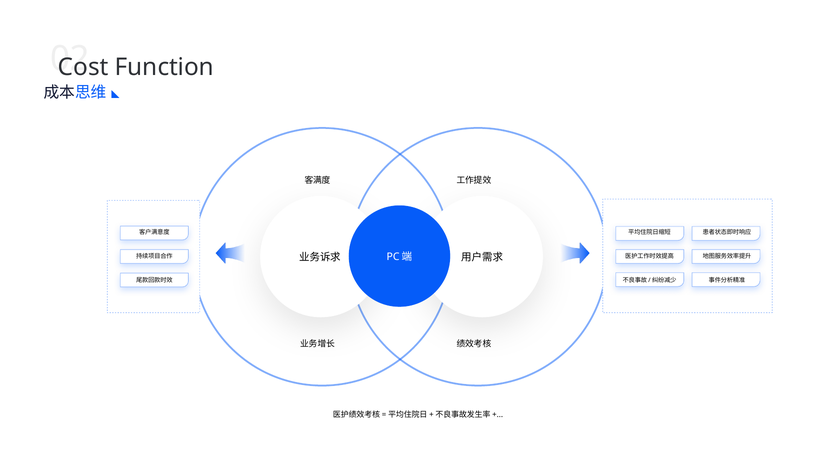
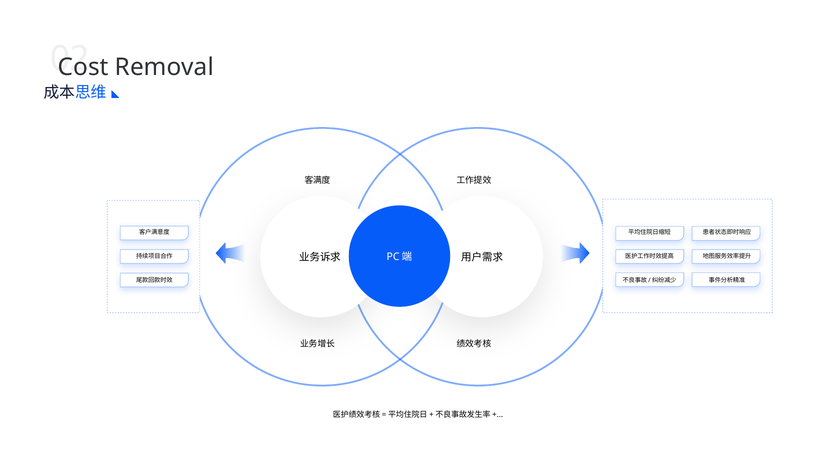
Function: Function -> Removal
